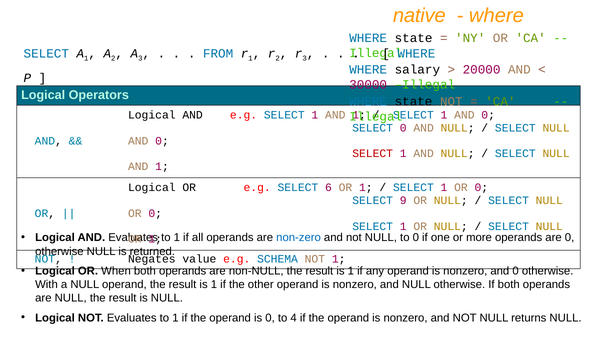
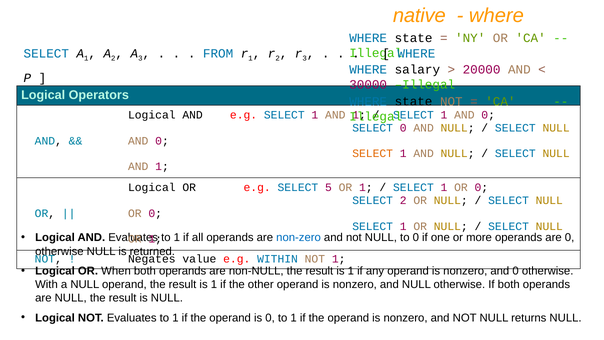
SELECT at (373, 154) colour: red -> orange
6: 6 -> 5
SELECT 9: 9 -> 2
SCHEMA: SCHEMA -> WITHIN
0 to 4: 4 -> 1
